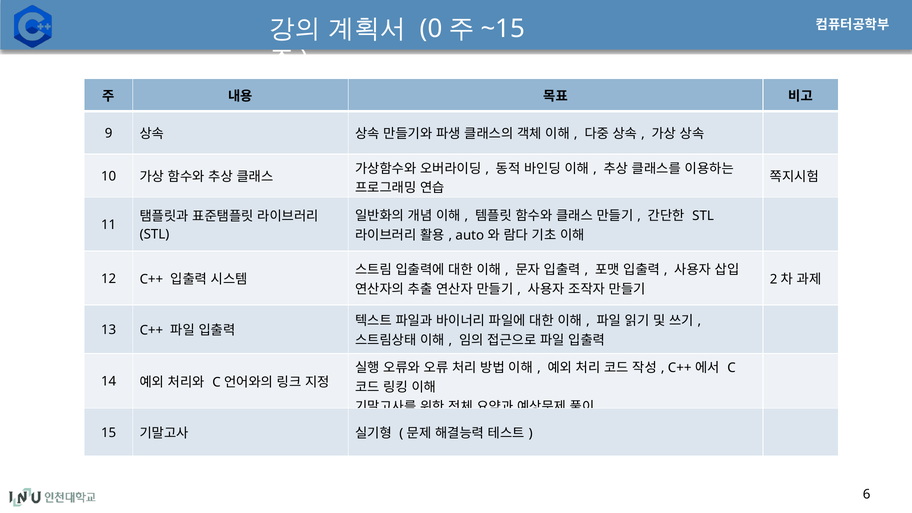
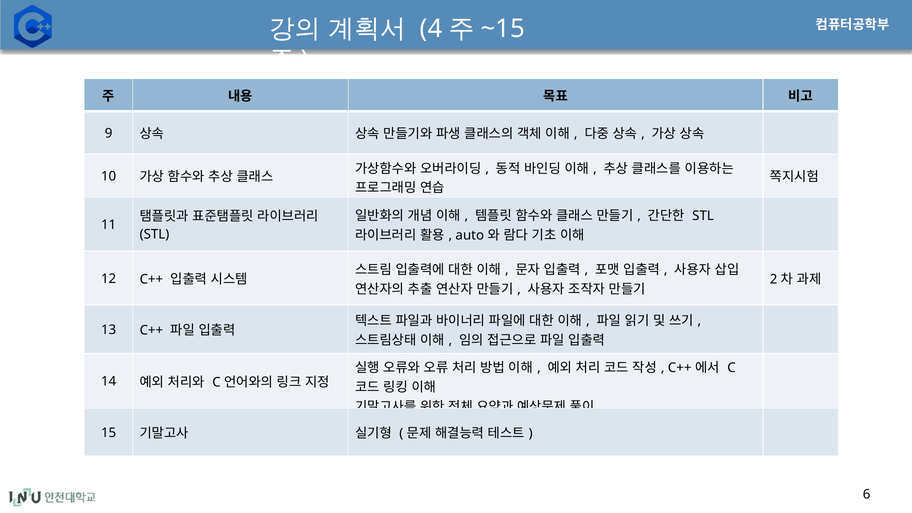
0: 0 -> 4
